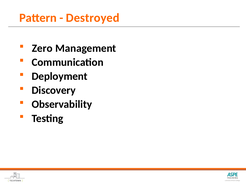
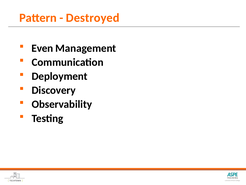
Zero: Zero -> Even
